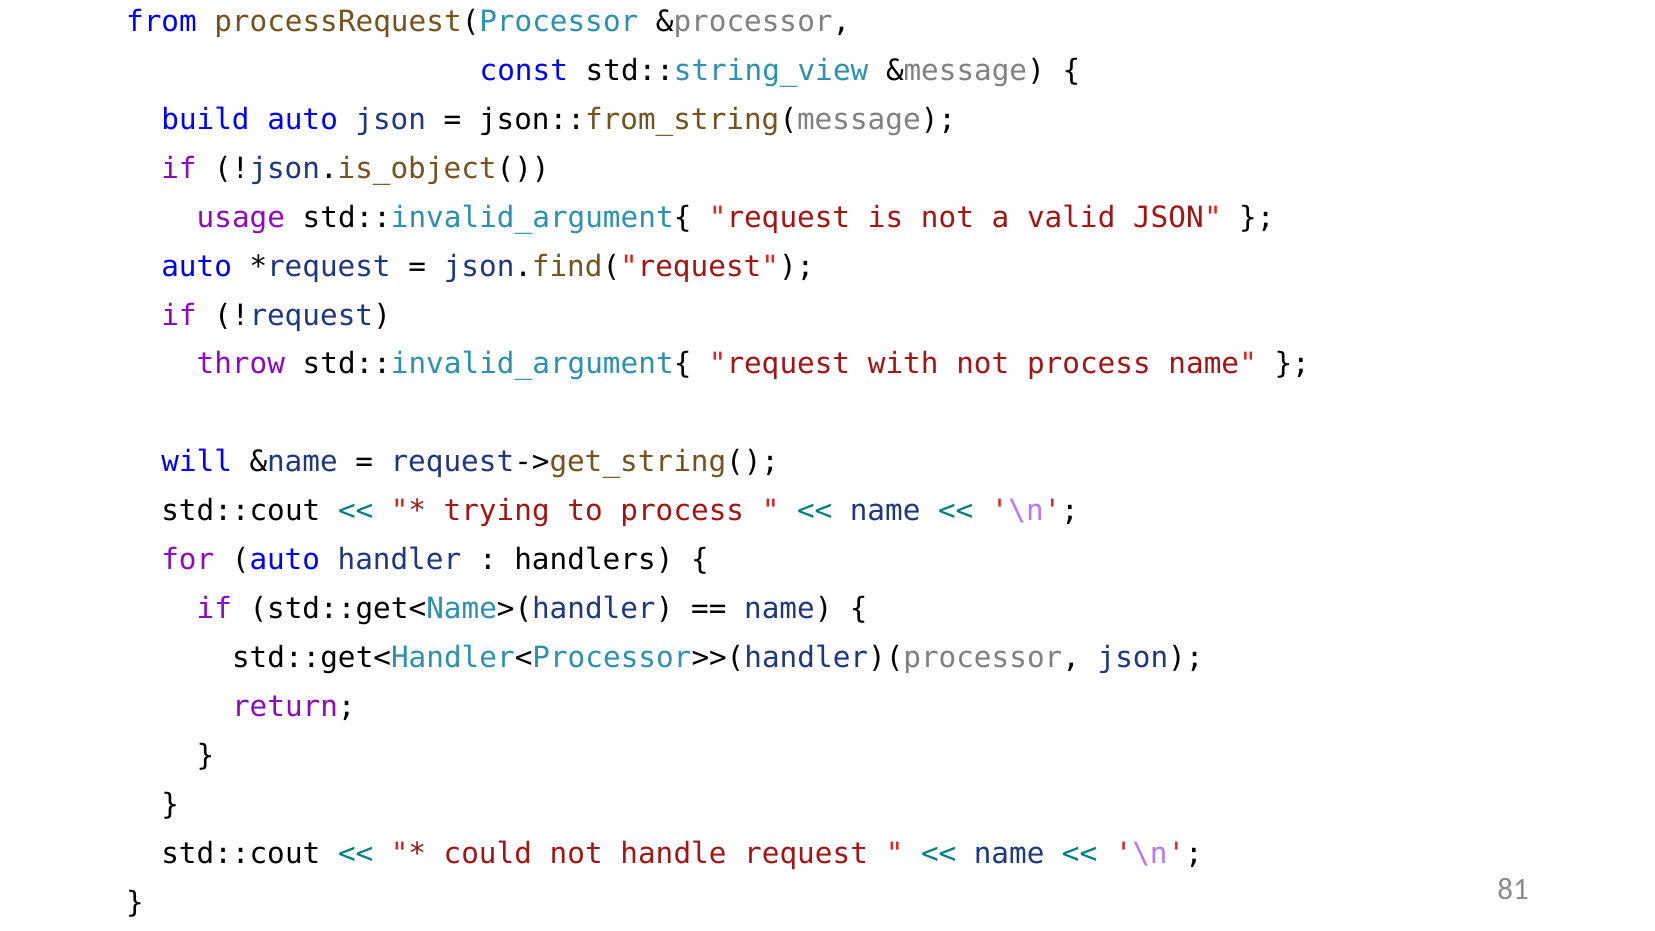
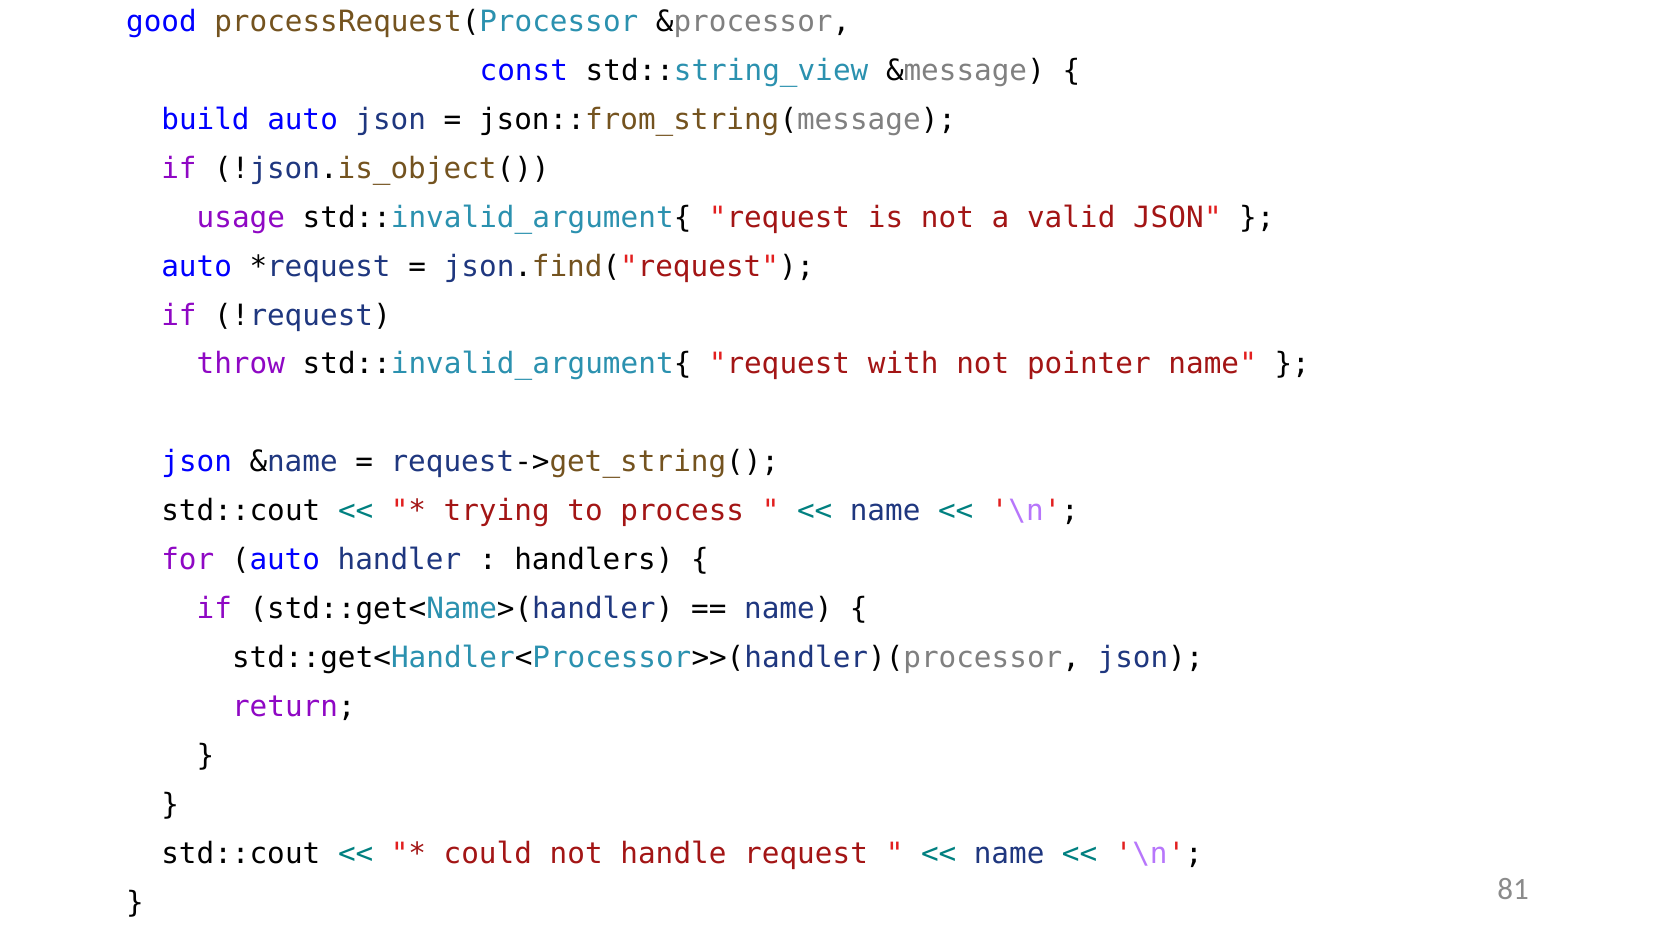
from: from -> good
not process: process -> pointer
will at (197, 462): will -> json
